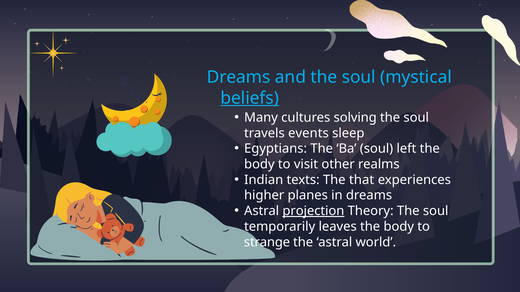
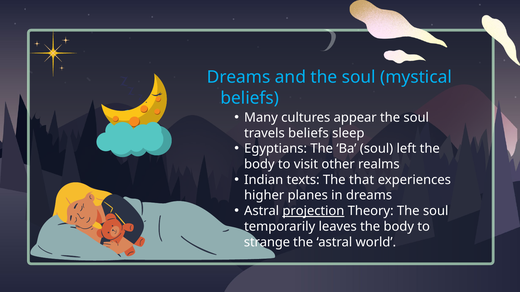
beliefs at (250, 98) underline: present -> none
solving: solving -> appear
travels events: events -> beliefs
